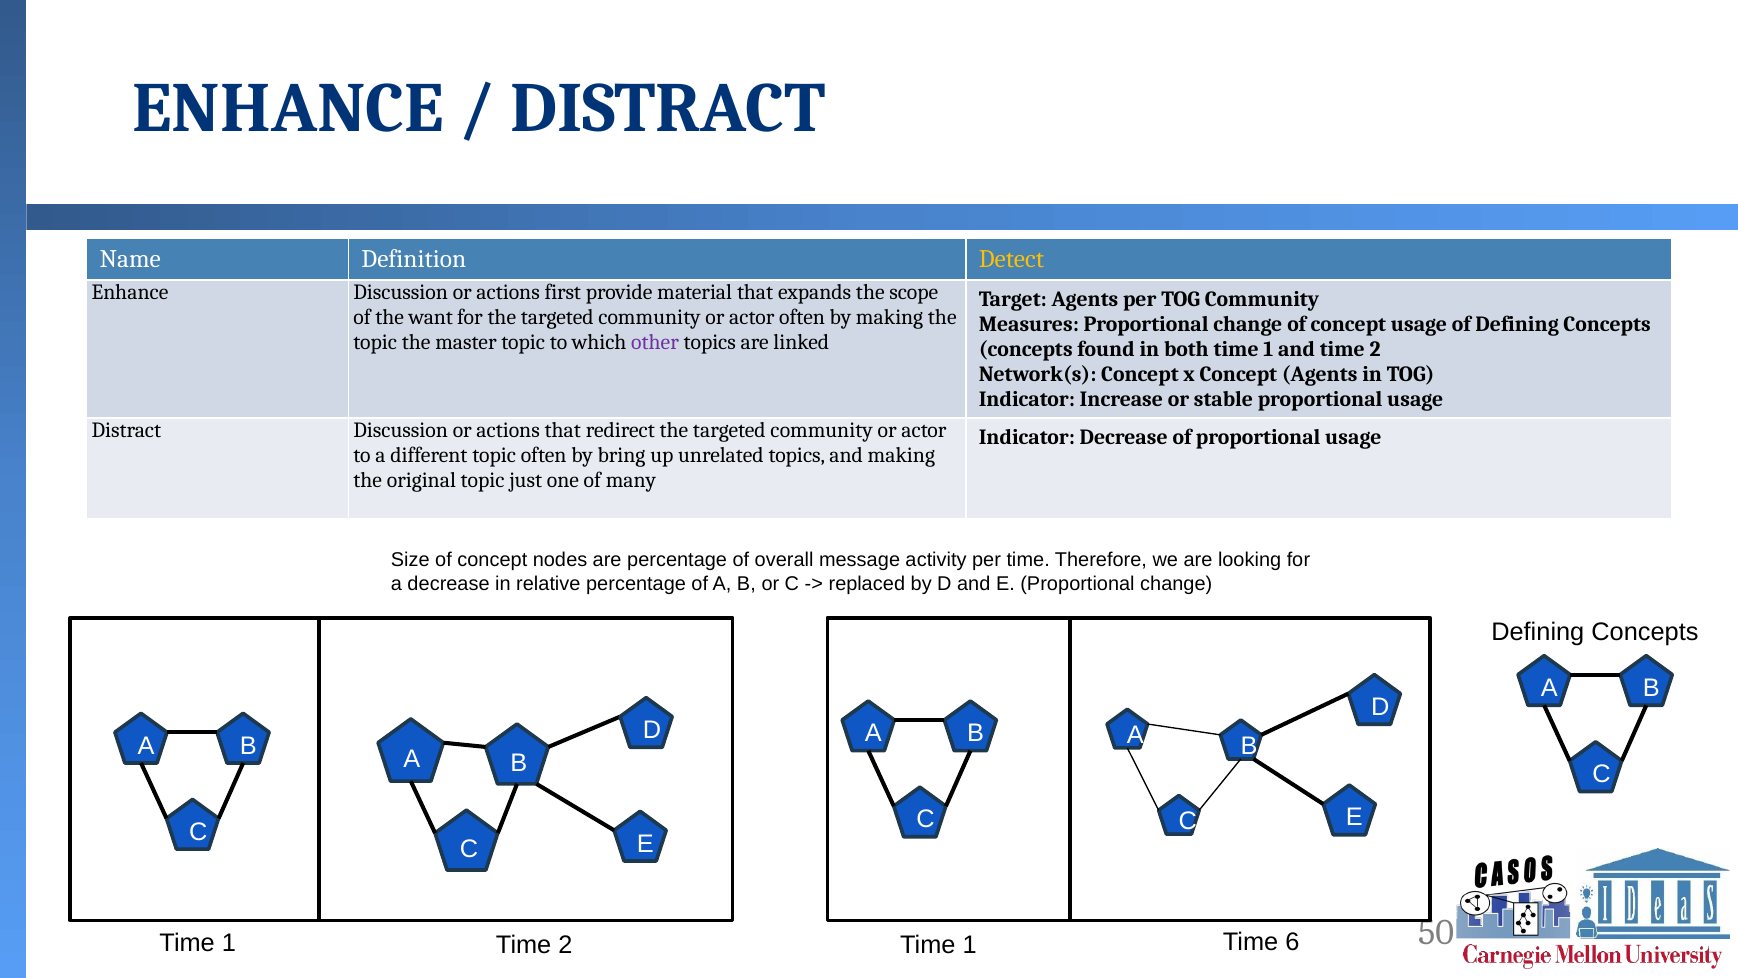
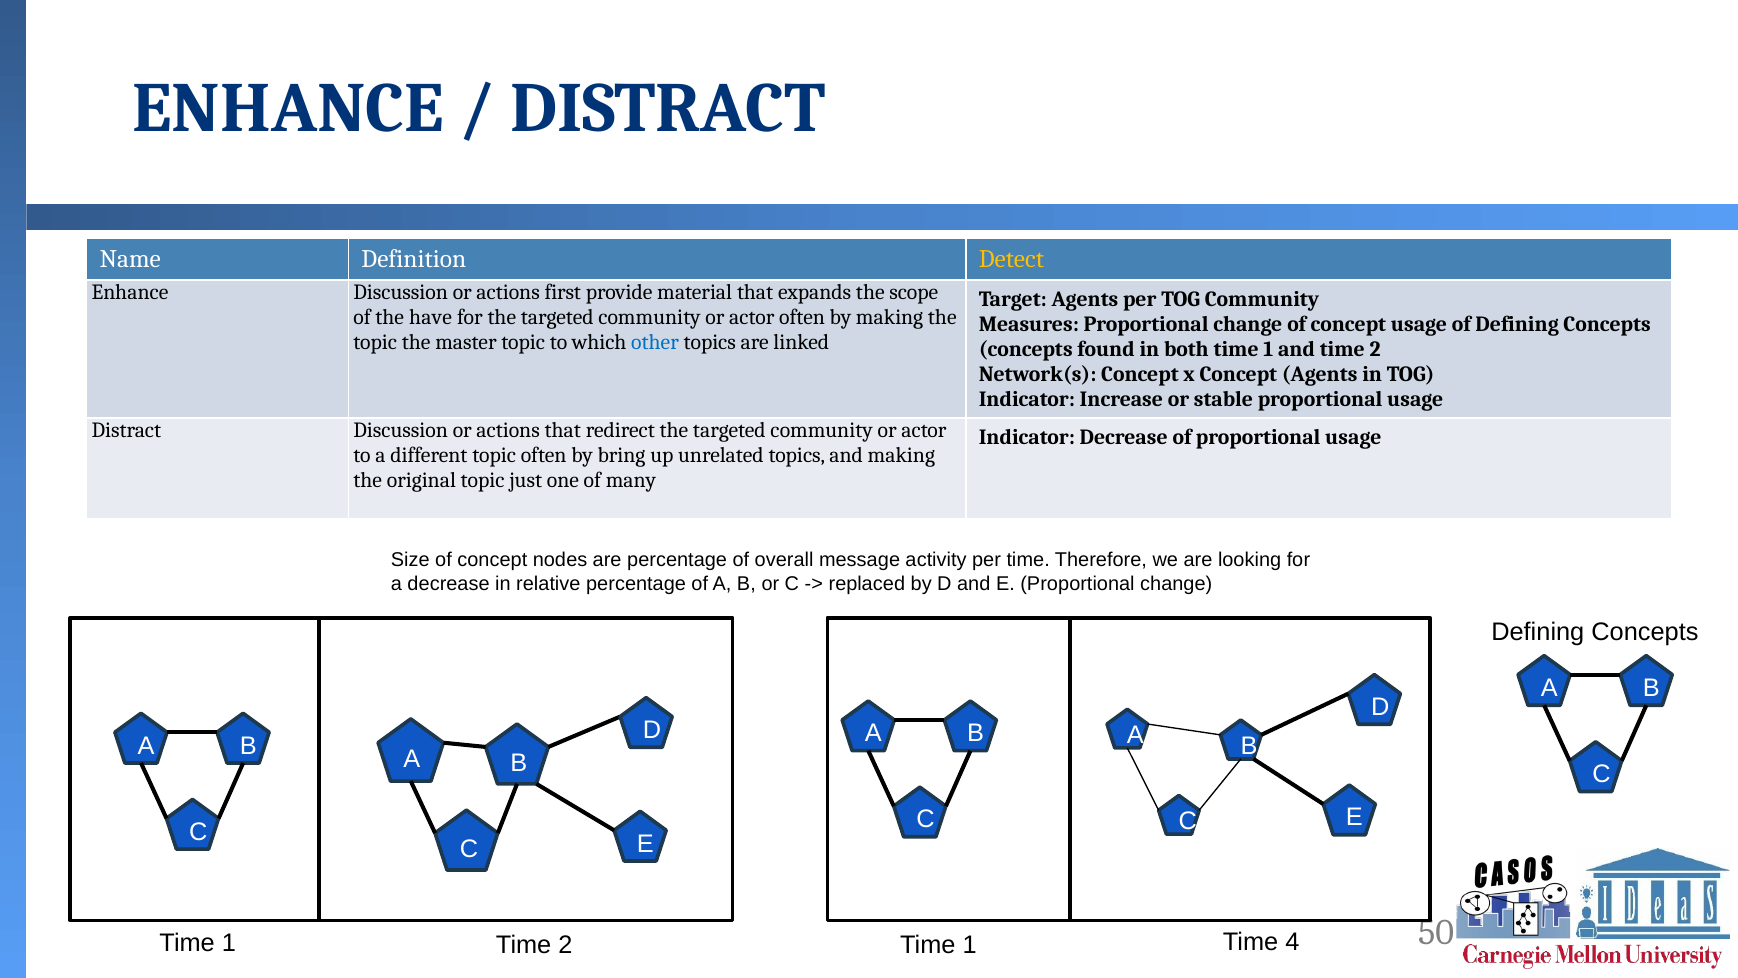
want: want -> have
other colour: purple -> blue
6: 6 -> 4
